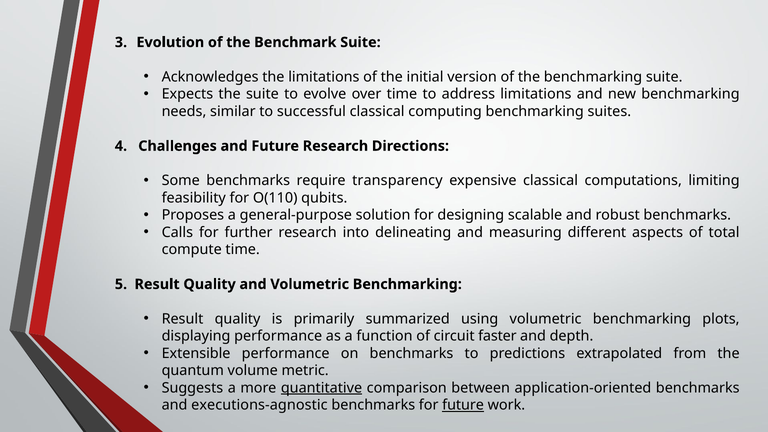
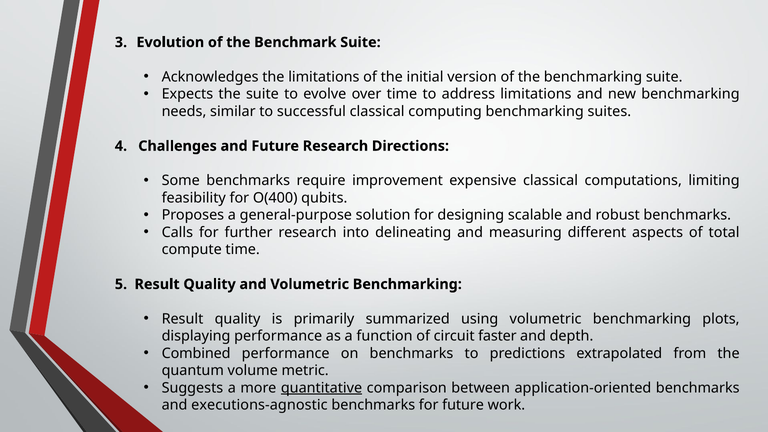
transparency: transparency -> improvement
O(110: O(110 -> O(400
Extensible: Extensible -> Combined
future at (463, 405) underline: present -> none
